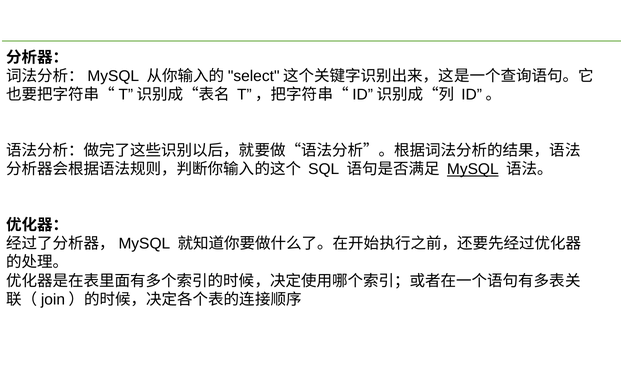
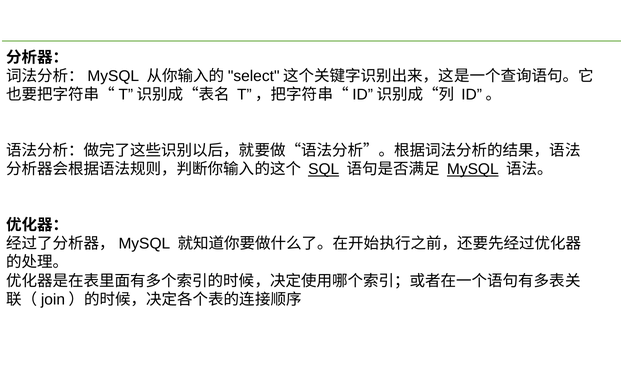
SQL underline: none -> present
